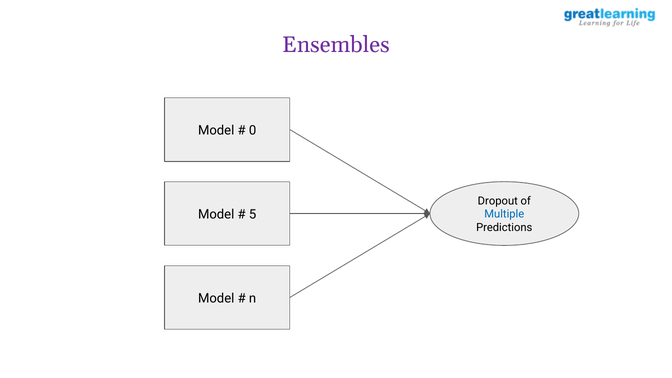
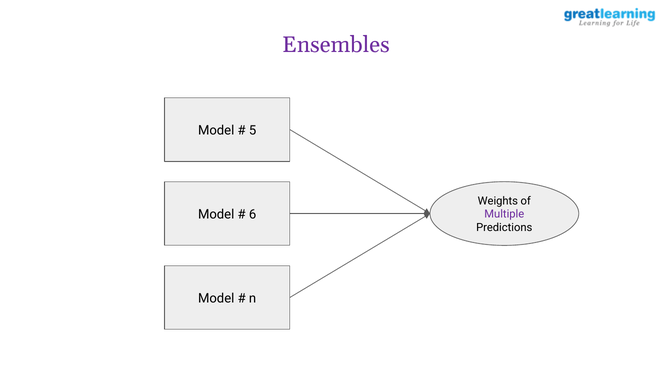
0: 0 -> 5
Dropout: Dropout -> Weights
5: 5 -> 6
Multiple colour: blue -> purple
